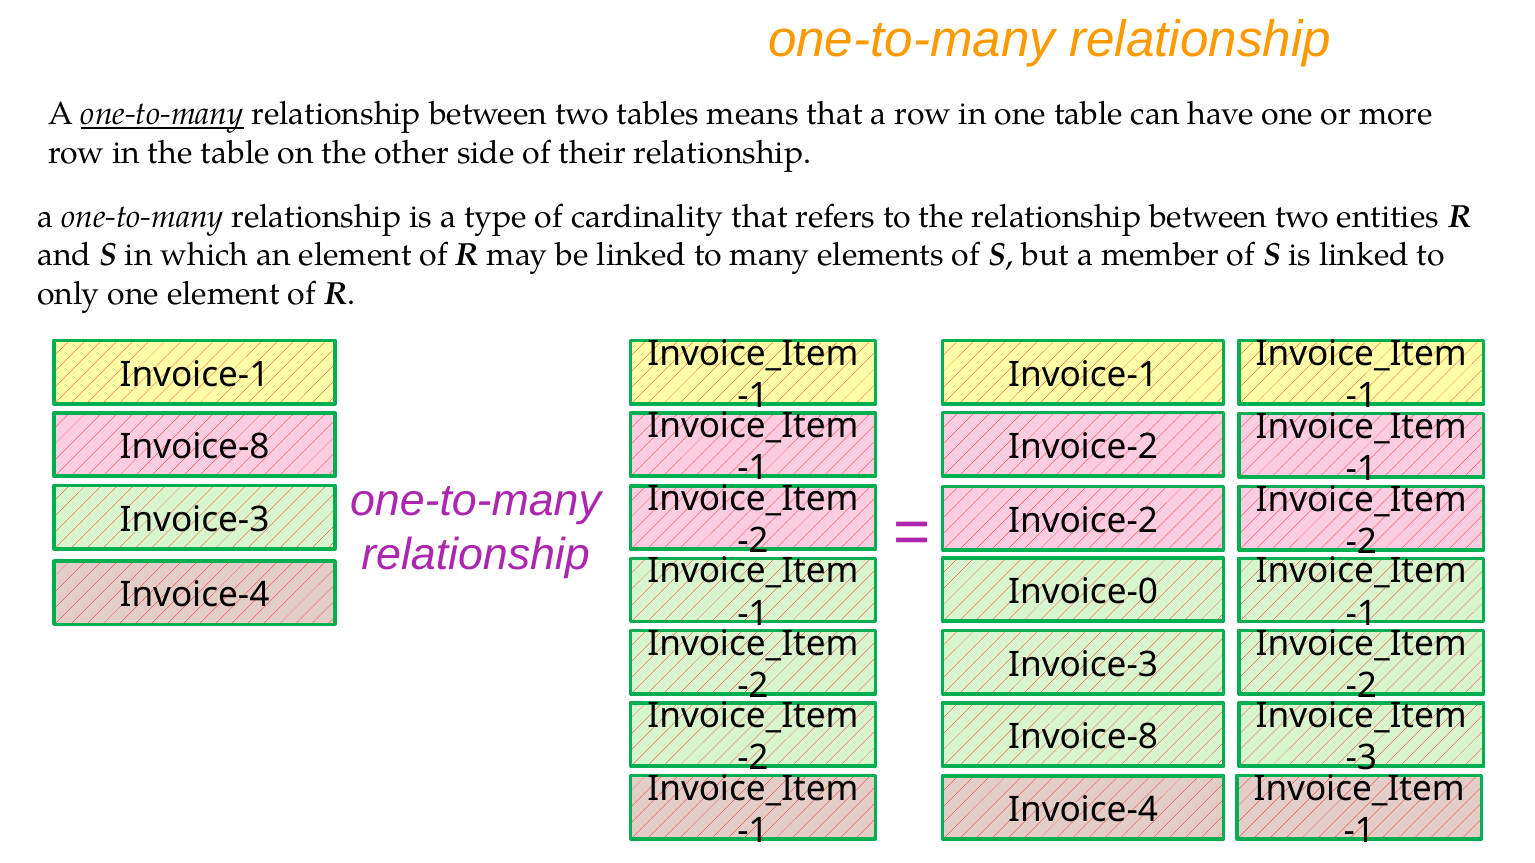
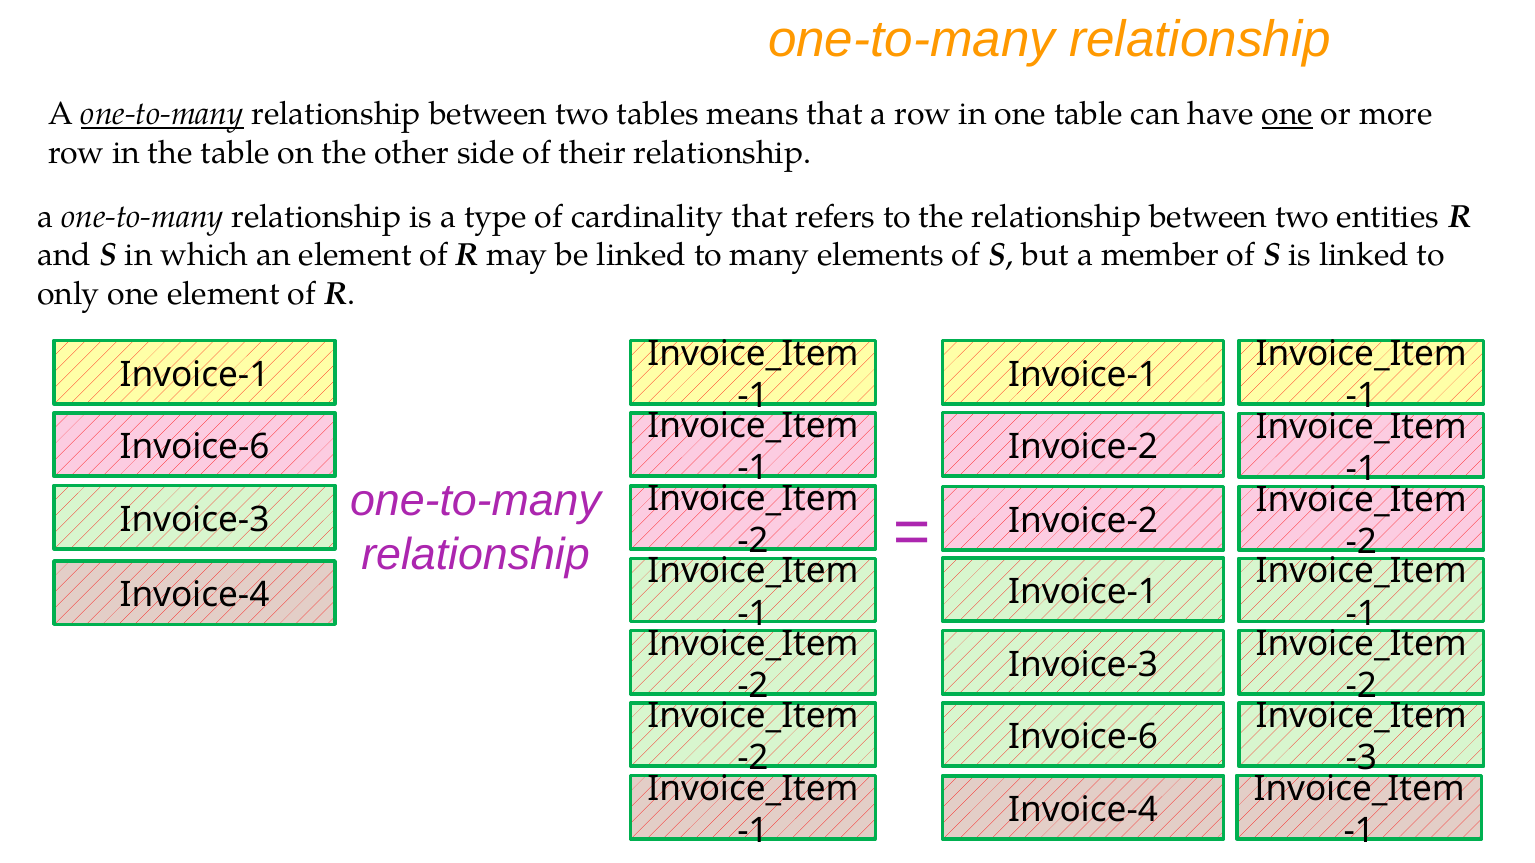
one at (1287, 114) underline: none -> present
Invoice-8 at (195, 447): Invoice-8 -> Invoice-6
Invoice-0 at (1083, 592): Invoice-0 -> Invoice-1
Invoice-8 at (1083, 737): Invoice-8 -> Invoice-6
